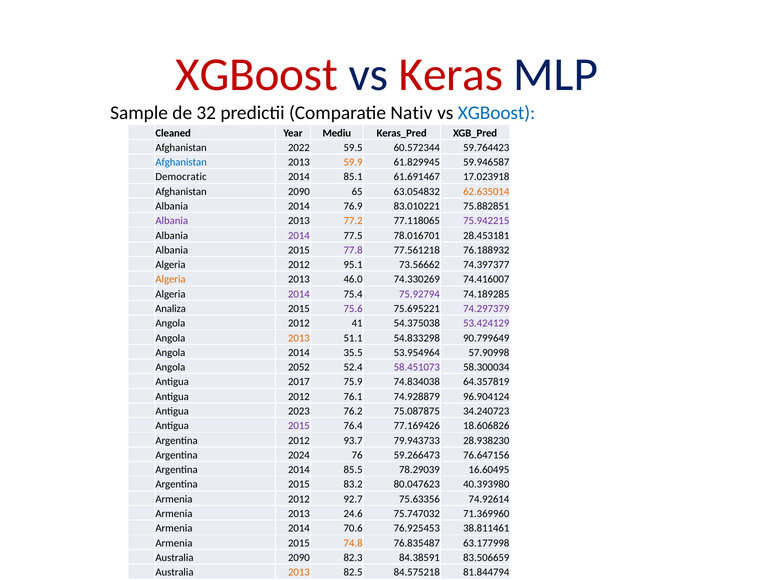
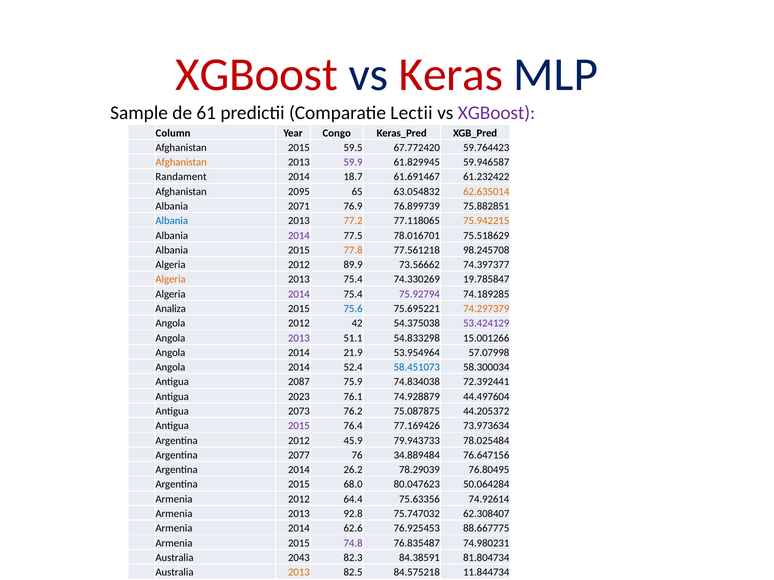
32: 32 -> 61
Nativ: Nativ -> Lectii
XGBoost at (497, 113) colour: blue -> purple
Cleaned: Cleaned -> Column
Mediu: Mediu -> Congo
Afghanistan 2022: 2022 -> 2015
60.572344: 60.572344 -> 67.772420
Afghanistan at (181, 162) colour: blue -> orange
59.9 colour: orange -> purple
Democratic: Democratic -> Randament
85.1: 85.1 -> 18.7
17.023918: 17.023918 -> 61.232422
Afghanistan 2090: 2090 -> 2095
2014 at (299, 206): 2014 -> 2071
83.010221: 83.010221 -> 76.899739
Albania at (172, 221) colour: purple -> blue
75.942215 colour: purple -> orange
28.453181: 28.453181 -> 75.518629
77.8 colour: purple -> orange
76.188932: 76.188932 -> 98.245708
95.1: 95.1 -> 89.9
2013 46.0: 46.0 -> 75.4
74.416007: 74.416007 -> 19.785847
75.6 colour: purple -> blue
74.297379 colour: purple -> orange
41: 41 -> 42
2013 at (299, 338) colour: orange -> purple
90.799649: 90.799649 -> 15.001266
35.5: 35.5 -> 21.9
57.90998: 57.90998 -> 57.07998
2052 at (299, 368): 2052 -> 2014
58.451073 colour: purple -> blue
2017: 2017 -> 2087
64.357819: 64.357819 -> 72.392441
Antigua 2012: 2012 -> 2023
96.904124: 96.904124 -> 44.497604
2023: 2023 -> 2073
34.240723: 34.240723 -> 44.205372
18.606826: 18.606826 -> 73.973634
93.7: 93.7 -> 45.9
28.938230: 28.938230 -> 78.025484
2024: 2024 -> 2077
59.266473: 59.266473 -> 34.889484
85.5: 85.5 -> 26.2
16.60495: 16.60495 -> 76.80495
83.2: 83.2 -> 68.0
40.393980: 40.393980 -> 50.064284
92.7: 92.7 -> 64.4
24.6: 24.6 -> 92.8
71.369960: 71.369960 -> 62.308407
70.6: 70.6 -> 62.6
38.811461: 38.811461 -> 88.667775
74.8 colour: orange -> purple
63.177998: 63.177998 -> 74.980231
Australia 2090: 2090 -> 2043
83.506659: 83.506659 -> 81.804734
81.844794: 81.844794 -> 11.844734
